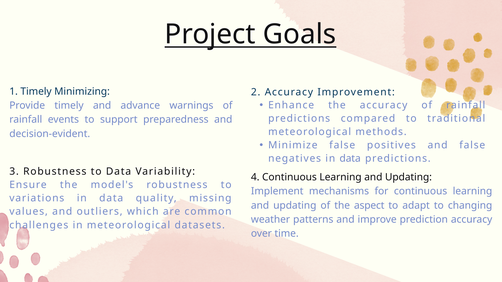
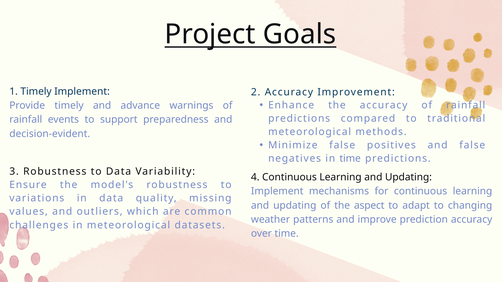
Timely Minimizing: Minimizing -> Implement
negatives in data: data -> time
